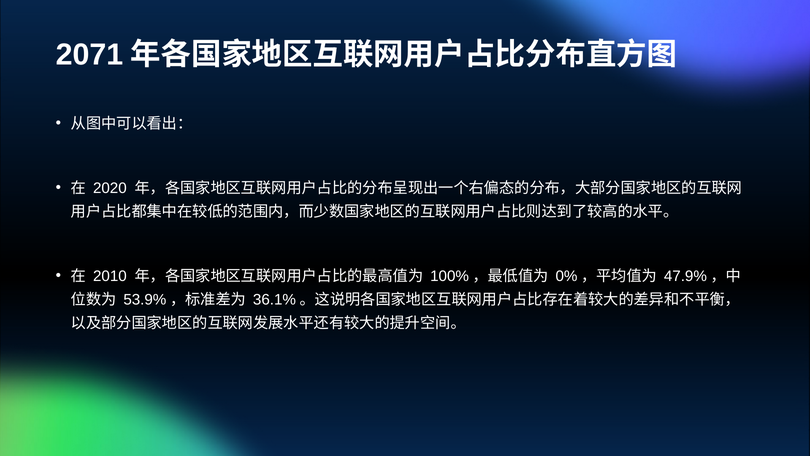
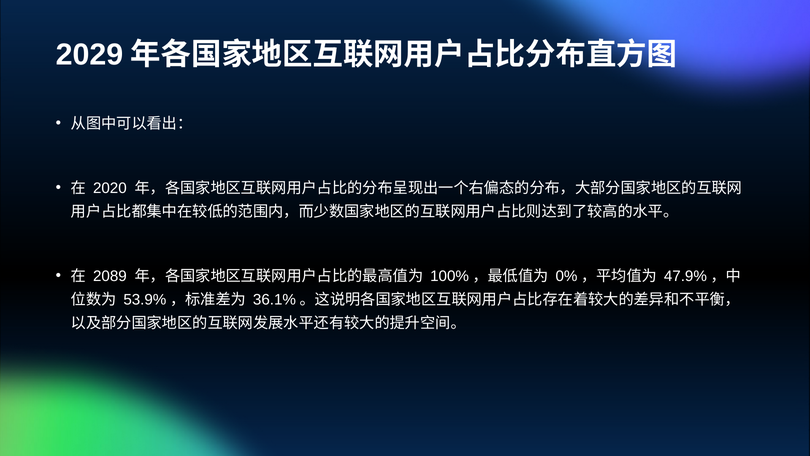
2071: 2071 -> 2029
2010: 2010 -> 2089
